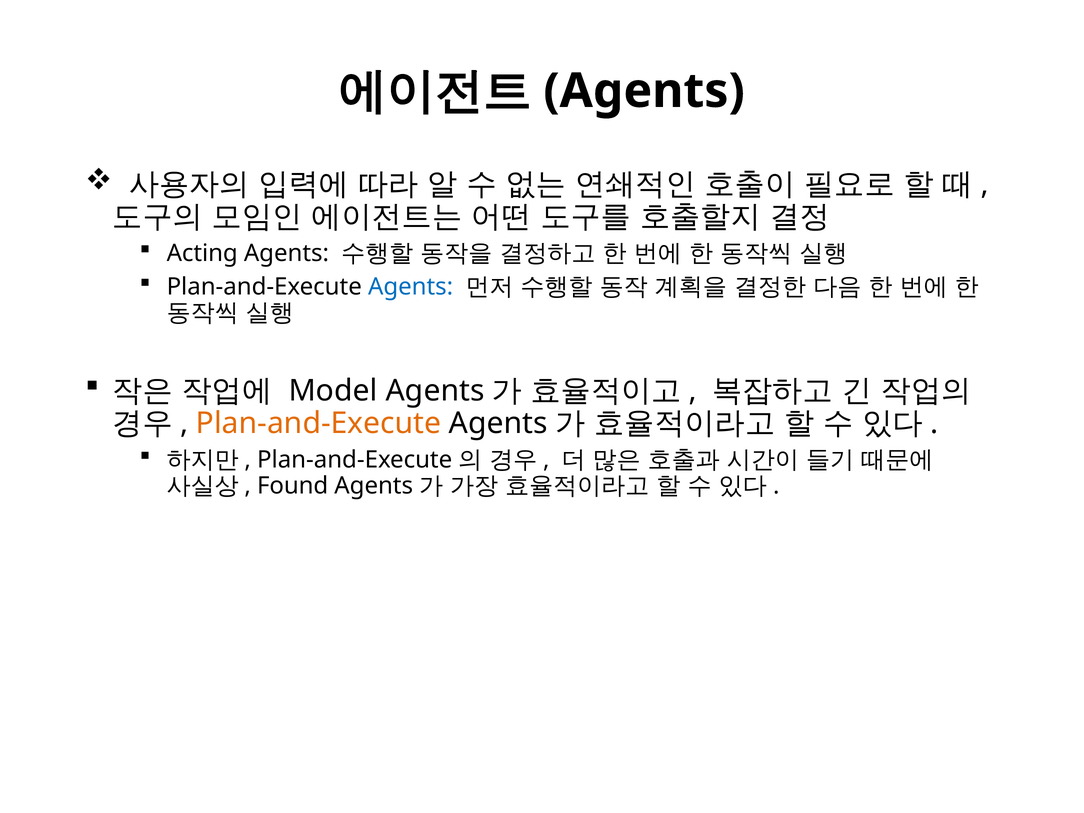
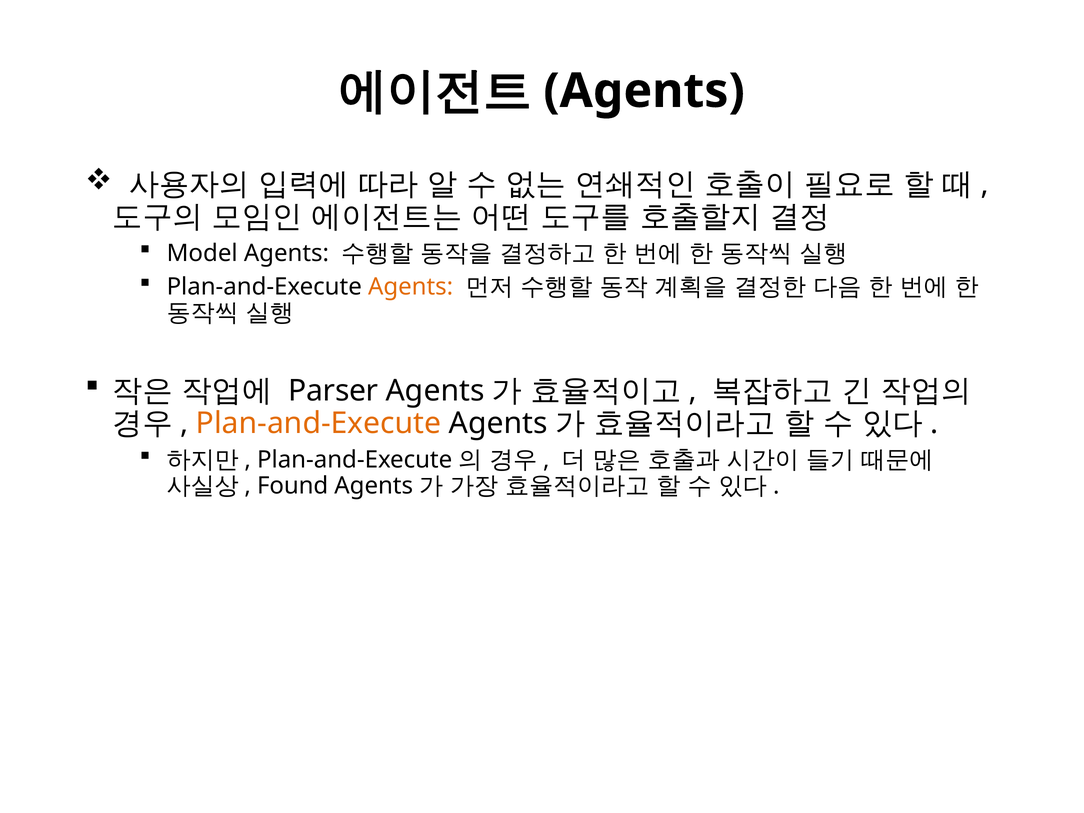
Acting: Acting -> Model
Agents at (411, 287) colour: blue -> orange
Model: Model -> Parser
